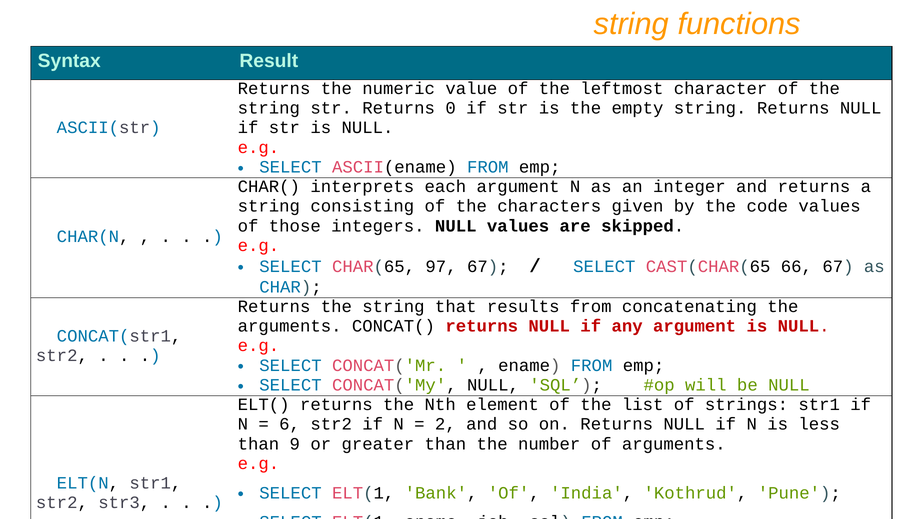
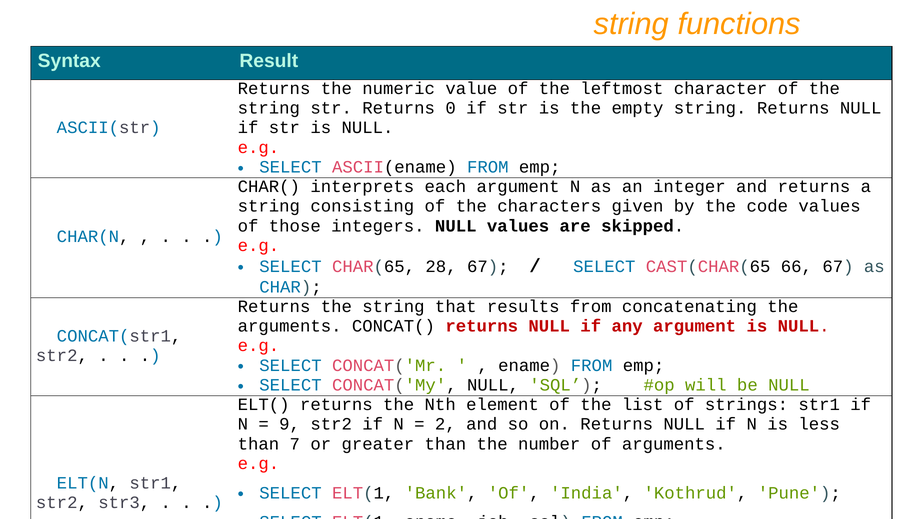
97: 97 -> 28
6: 6 -> 9
9: 9 -> 7
